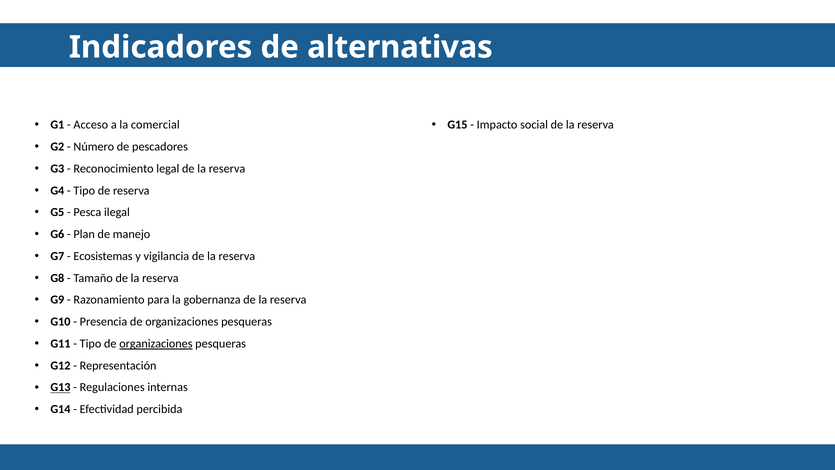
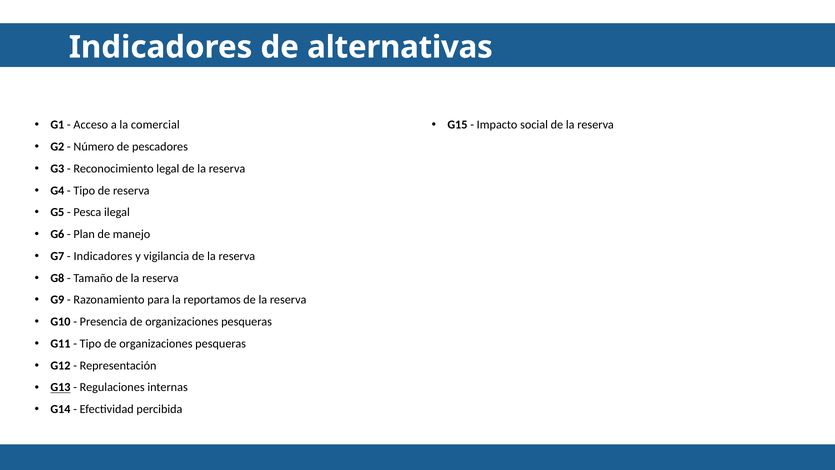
Ecosistemas at (103, 256): Ecosistemas -> Indicadores
gobernanza: gobernanza -> reportamos
organizaciones at (156, 343) underline: present -> none
